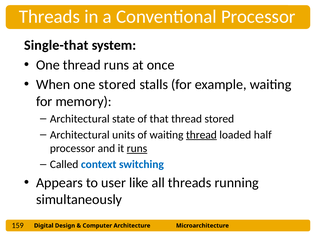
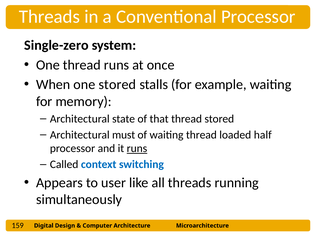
Single-that: Single-that -> Single-zero
units: units -> must
thread at (201, 135) underline: present -> none
